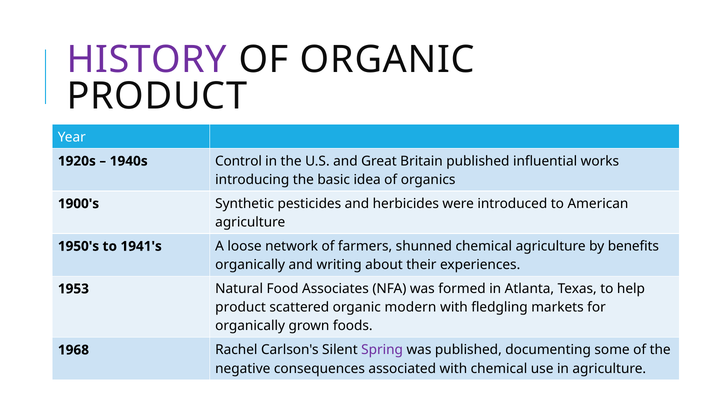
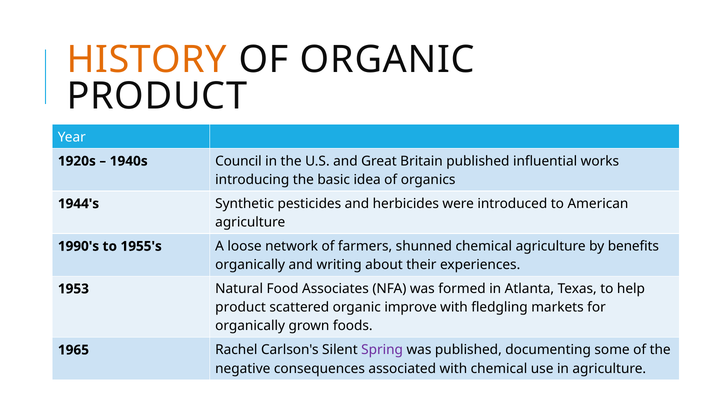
HISTORY colour: purple -> orange
Control: Control -> Council
1900's: 1900's -> 1944's
1950's: 1950's -> 1990's
1941's: 1941's -> 1955's
modern: modern -> improve
1968: 1968 -> 1965
